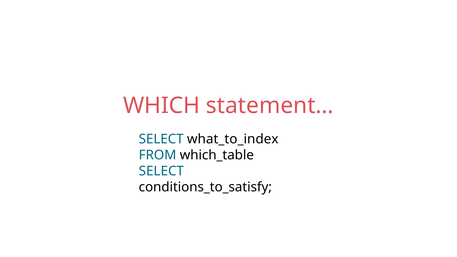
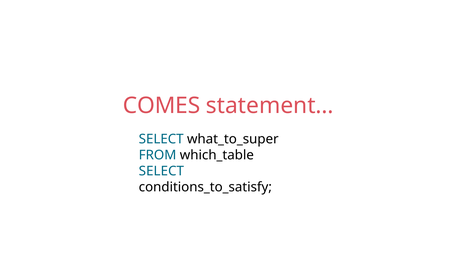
WHICH: WHICH -> COMES
what_to_index: what_to_index -> what_to_super
